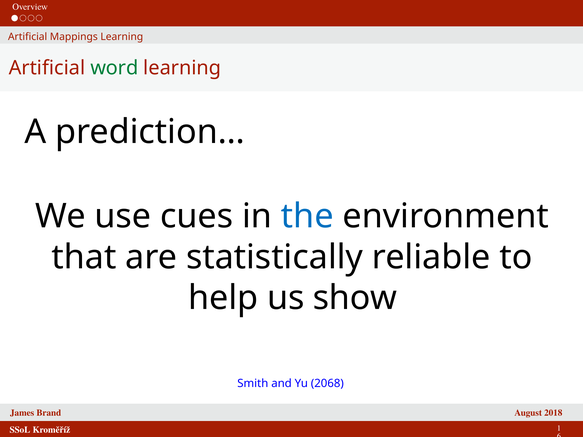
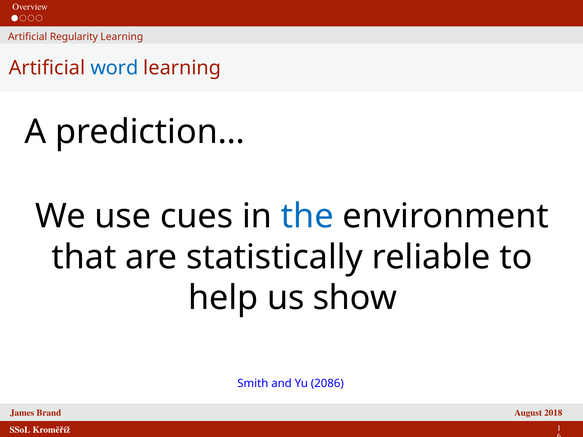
Mappings: Mappings -> Regularity
word colour: green -> blue
2068: 2068 -> 2086
